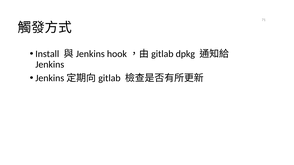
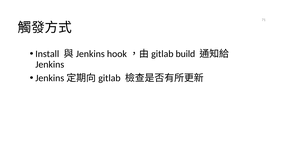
dpkg: dpkg -> build
